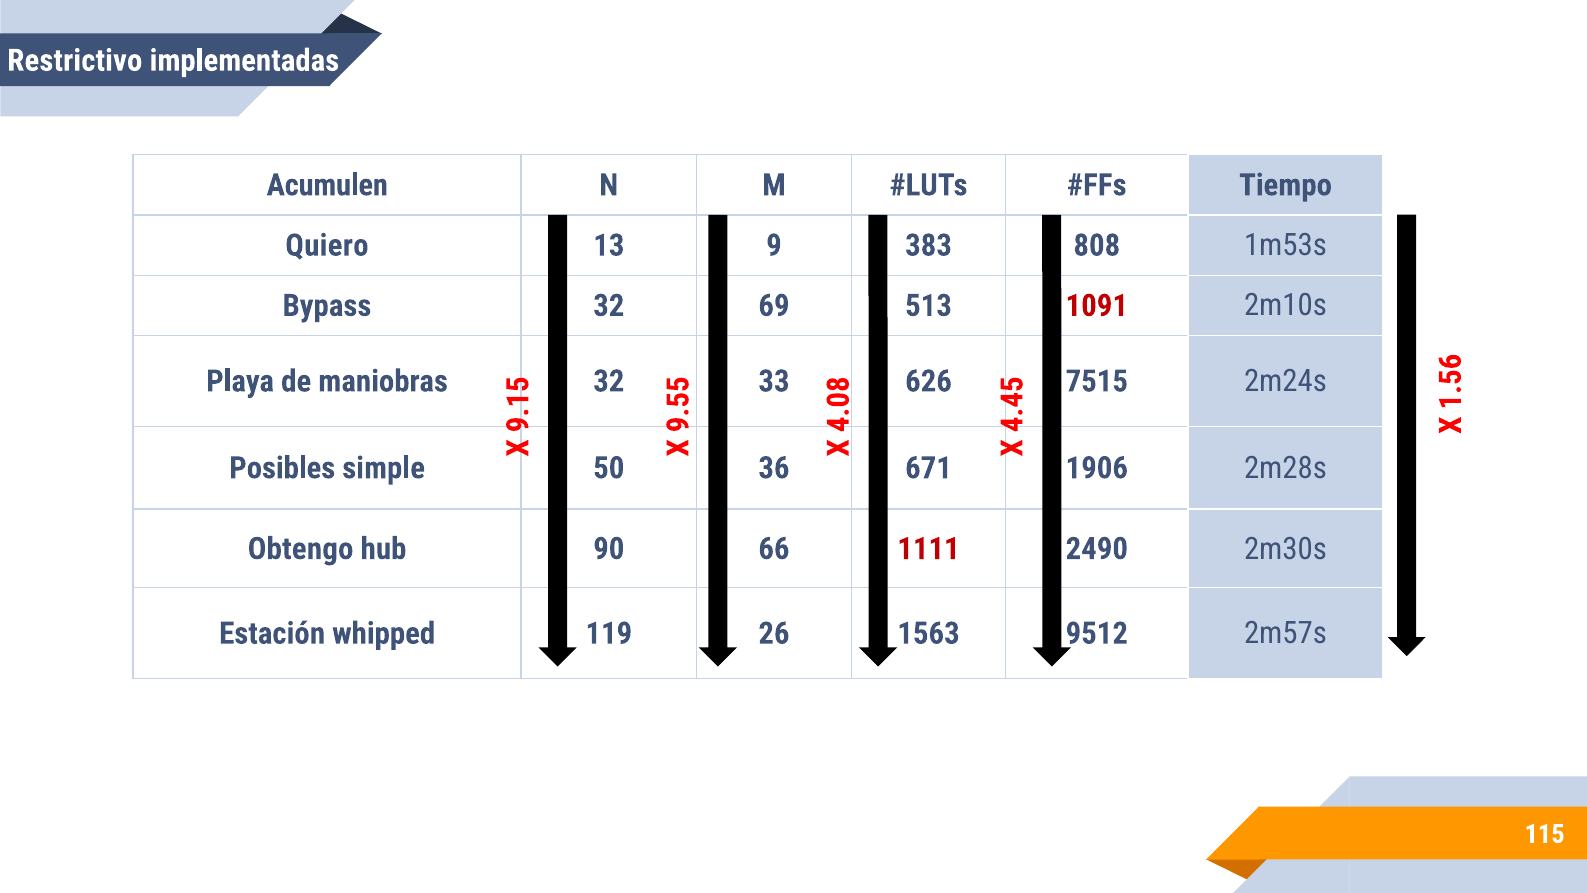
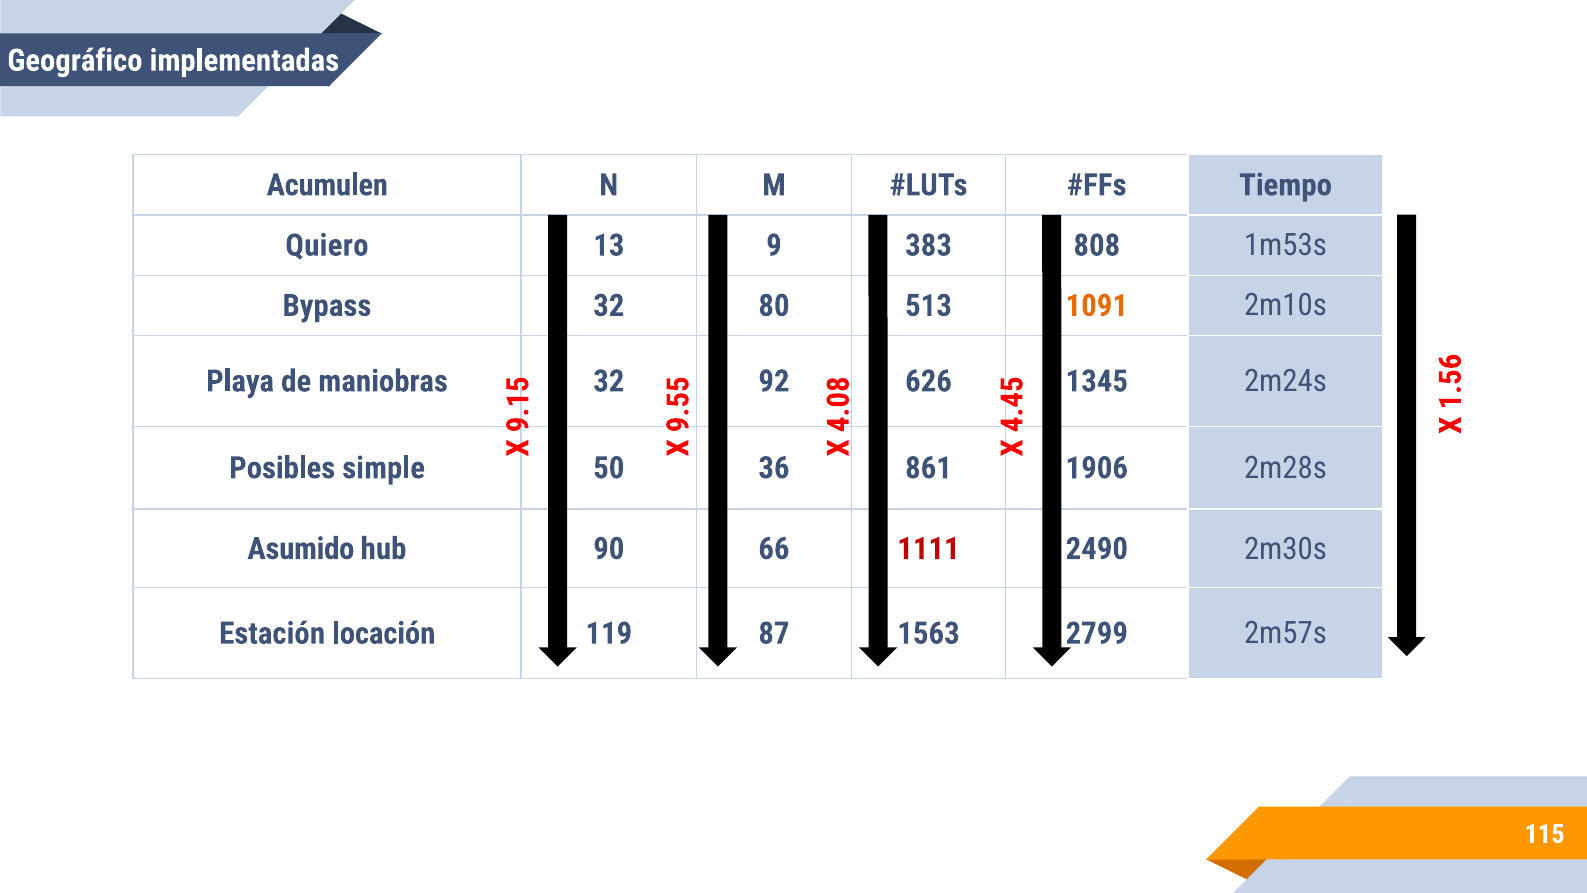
Restrictivo: Restrictivo -> Geográfico
69: 69 -> 80
1091 colour: red -> orange
33: 33 -> 92
7515: 7515 -> 1345
671: 671 -> 861
Obtengo: Obtengo -> Asumido
whipped: whipped -> locación
26: 26 -> 87
9512: 9512 -> 2799
